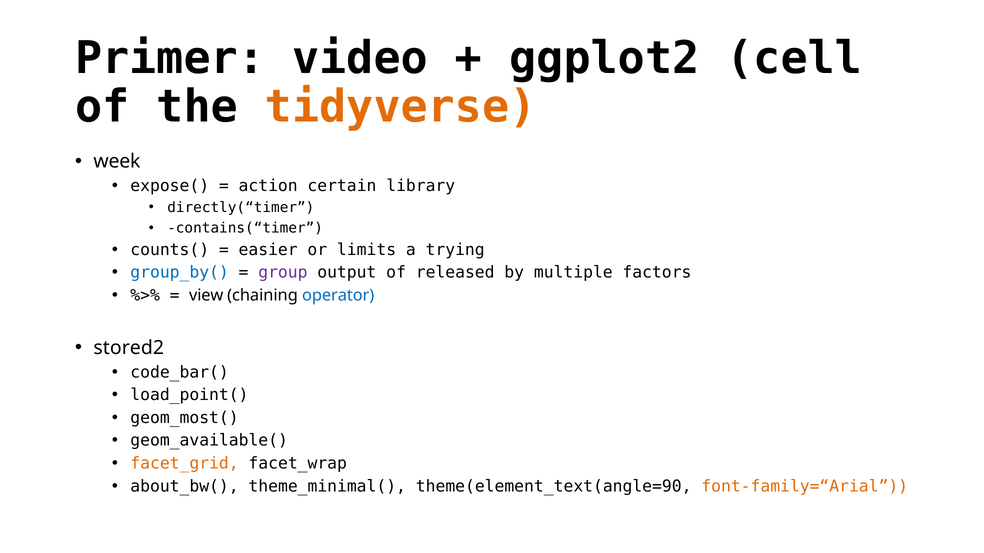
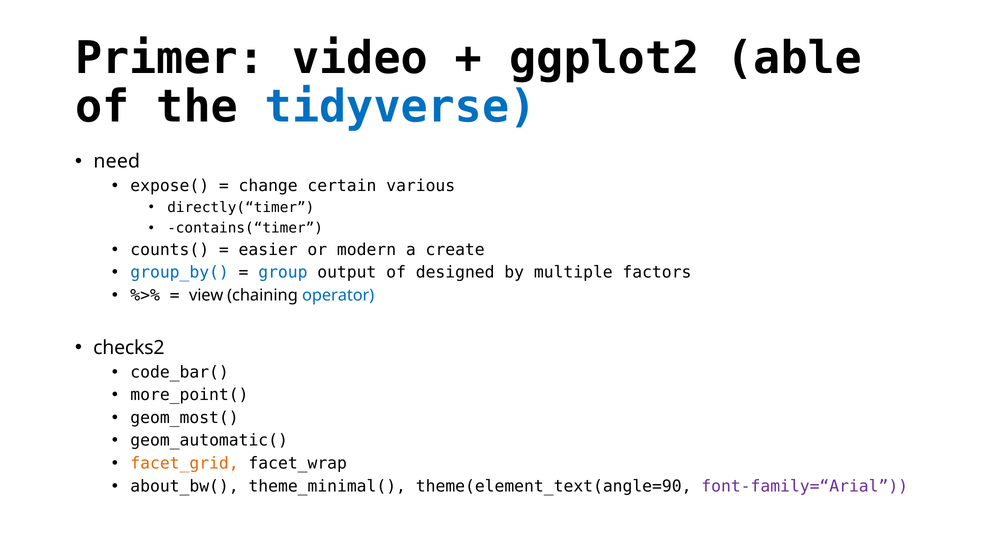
cell: cell -> able
tidyverse colour: orange -> blue
week: week -> need
action: action -> change
library: library -> various
limits: limits -> modern
trying: trying -> create
group colour: purple -> blue
released: released -> designed
stored2: stored2 -> checks2
load_point(: load_point( -> more_point(
geom_available(: geom_available( -> geom_automatic(
font-family=“Arial colour: orange -> purple
